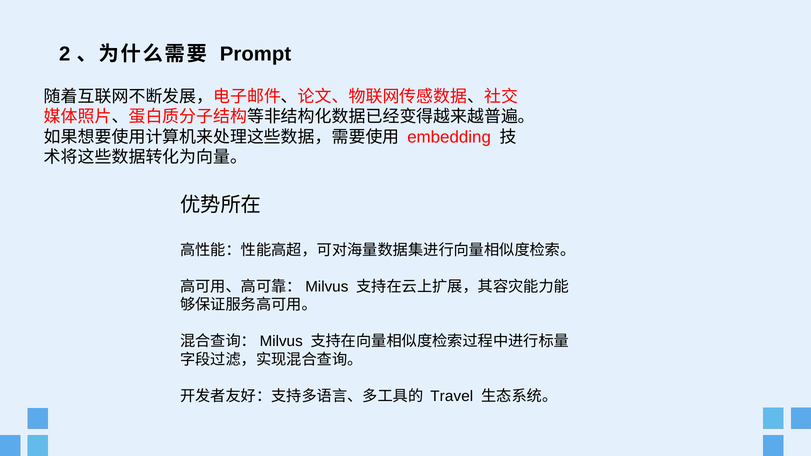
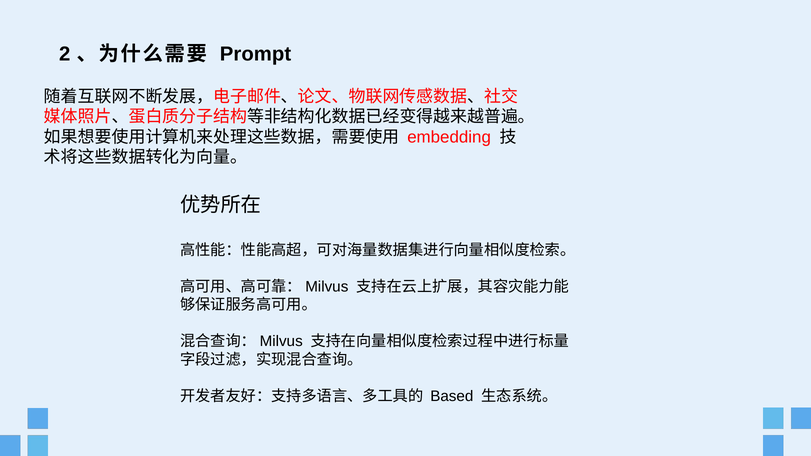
Travel: Travel -> Based
